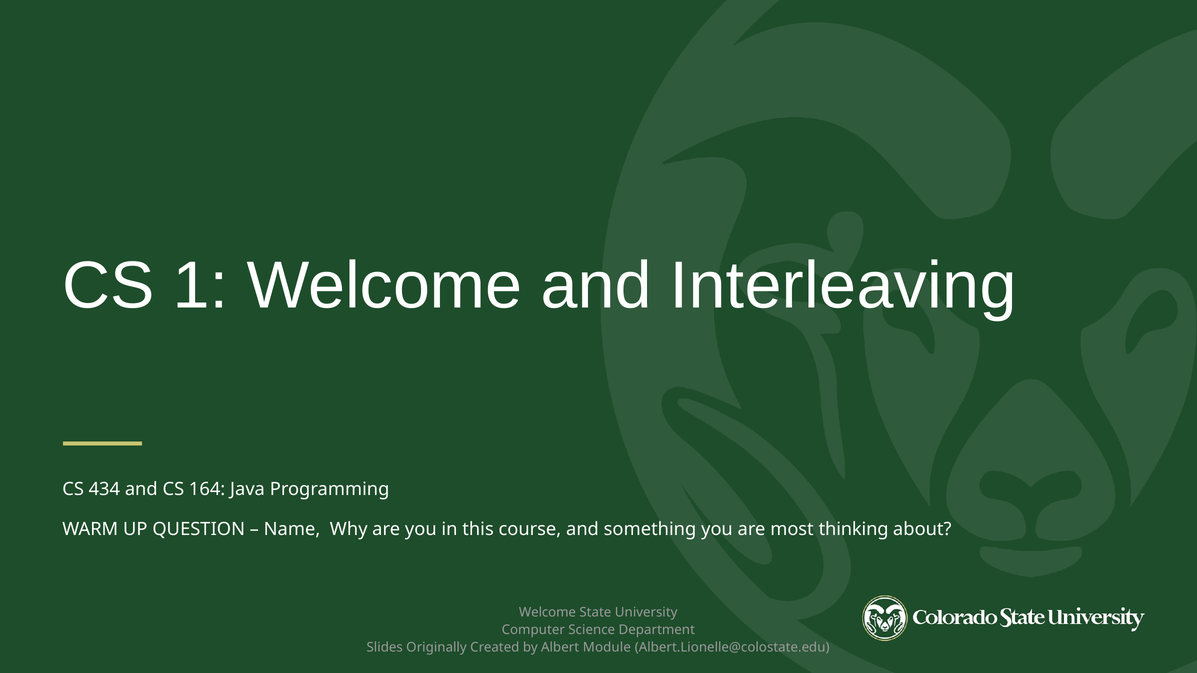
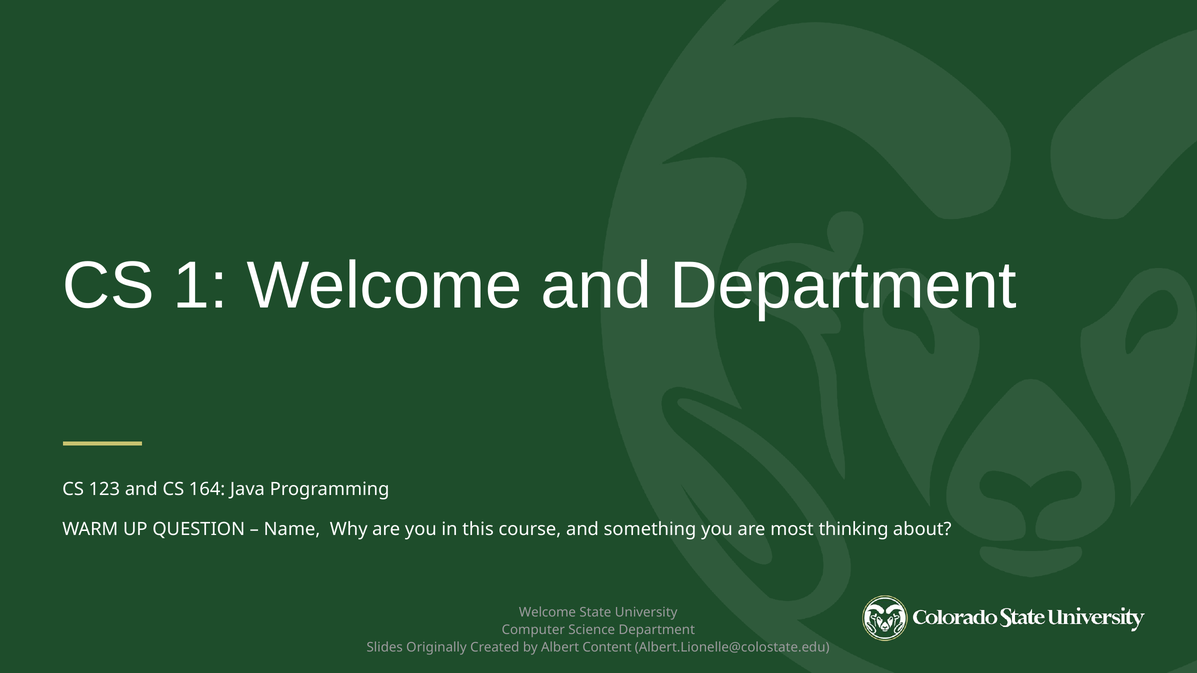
and Interleaving: Interleaving -> Department
434: 434 -> 123
Module: Module -> Content
